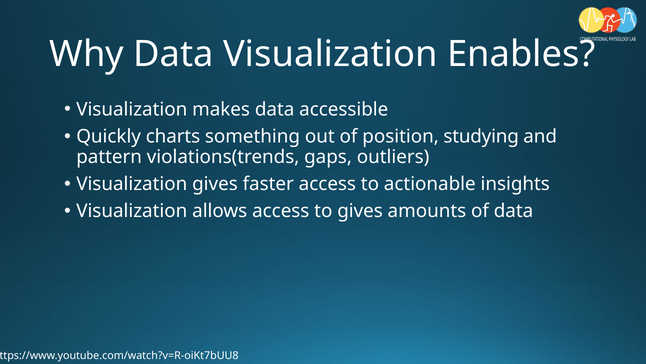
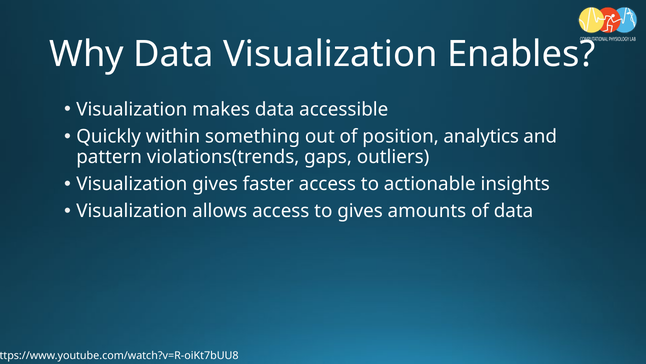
charts: charts -> within
studying: studying -> analytics
